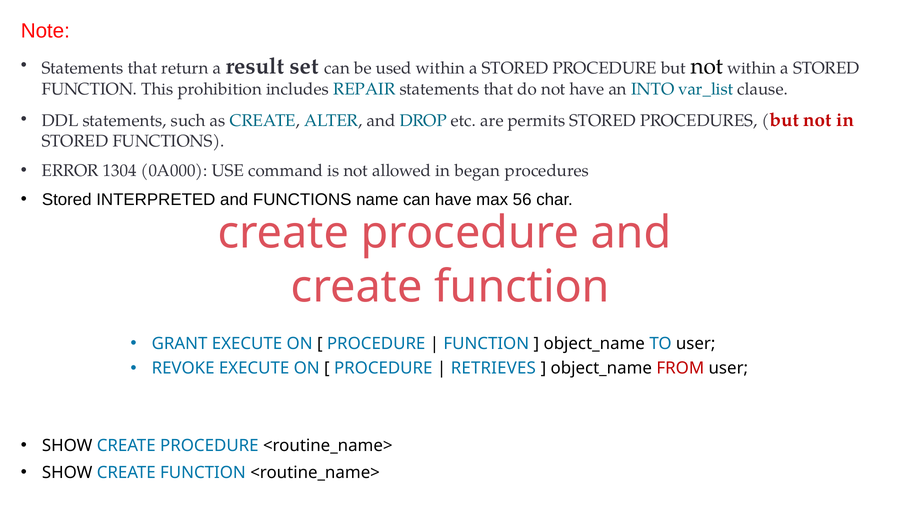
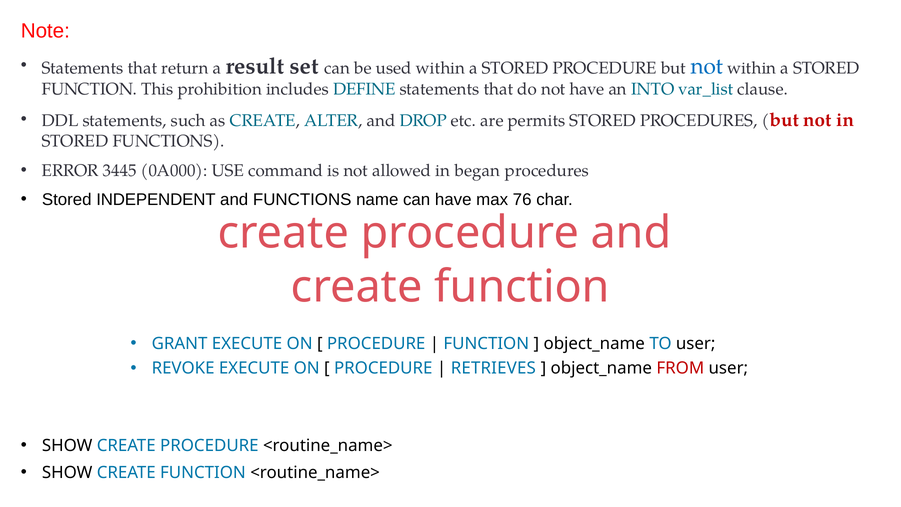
not at (707, 66) colour: black -> blue
REPAIR: REPAIR -> DEFINE
1304: 1304 -> 3445
INTERPRETED: INTERPRETED -> INDEPENDENT
56: 56 -> 76
